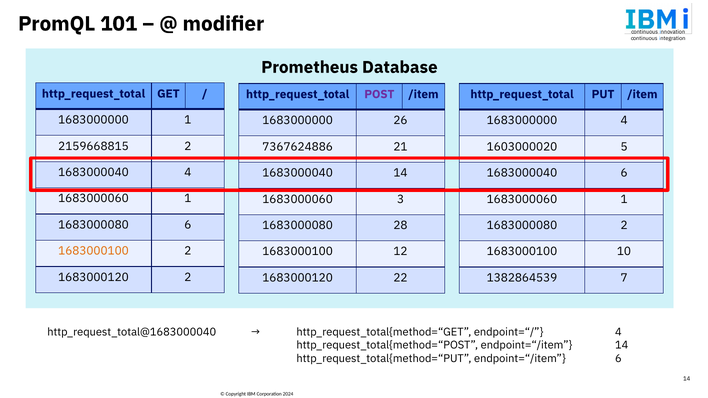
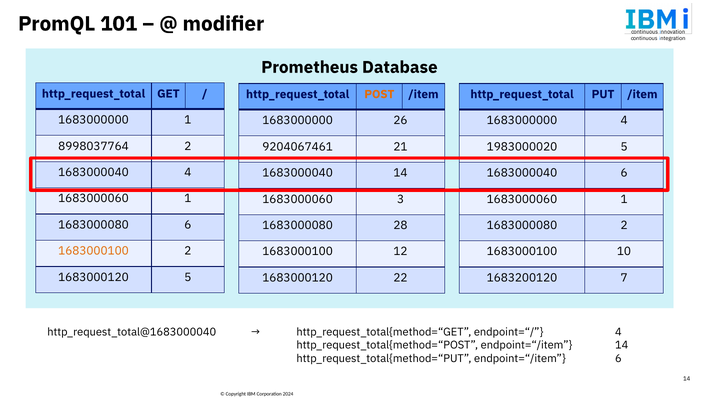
POST colour: purple -> orange
2159668815: 2159668815 -> 8998037764
7367624886: 7367624886 -> 9204067461
1603000020: 1603000020 -> 1983000020
1683000120 2: 2 -> 5
1382864539: 1382864539 -> 1683200120
